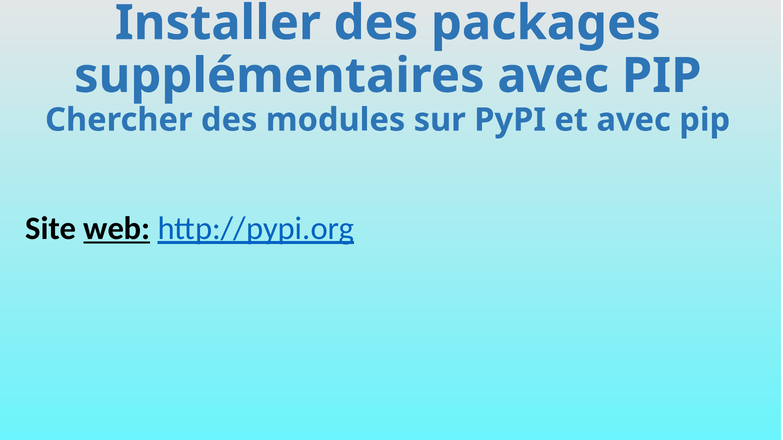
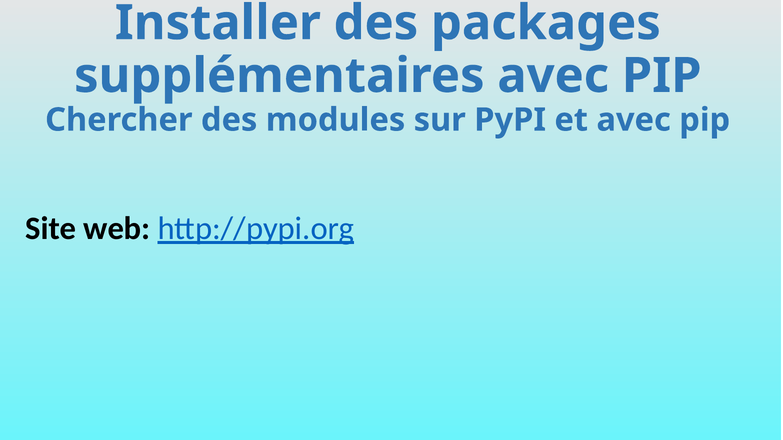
web underline: present -> none
